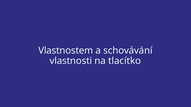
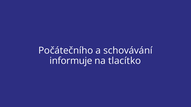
Vlastnostem: Vlastnostem -> Počátečního
vlastnosti: vlastnosti -> informuje
